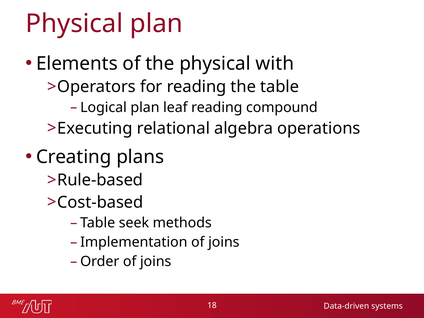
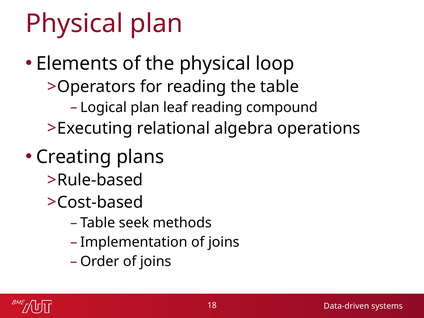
with: with -> loop
